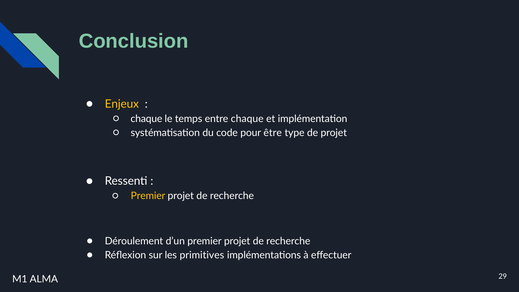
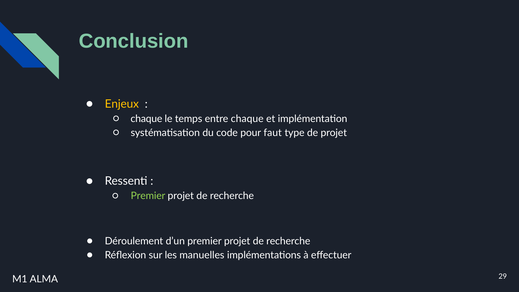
être: être -> faut
Premier at (148, 196) colour: yellow -> light green
primitives: primitives -> manuelles
